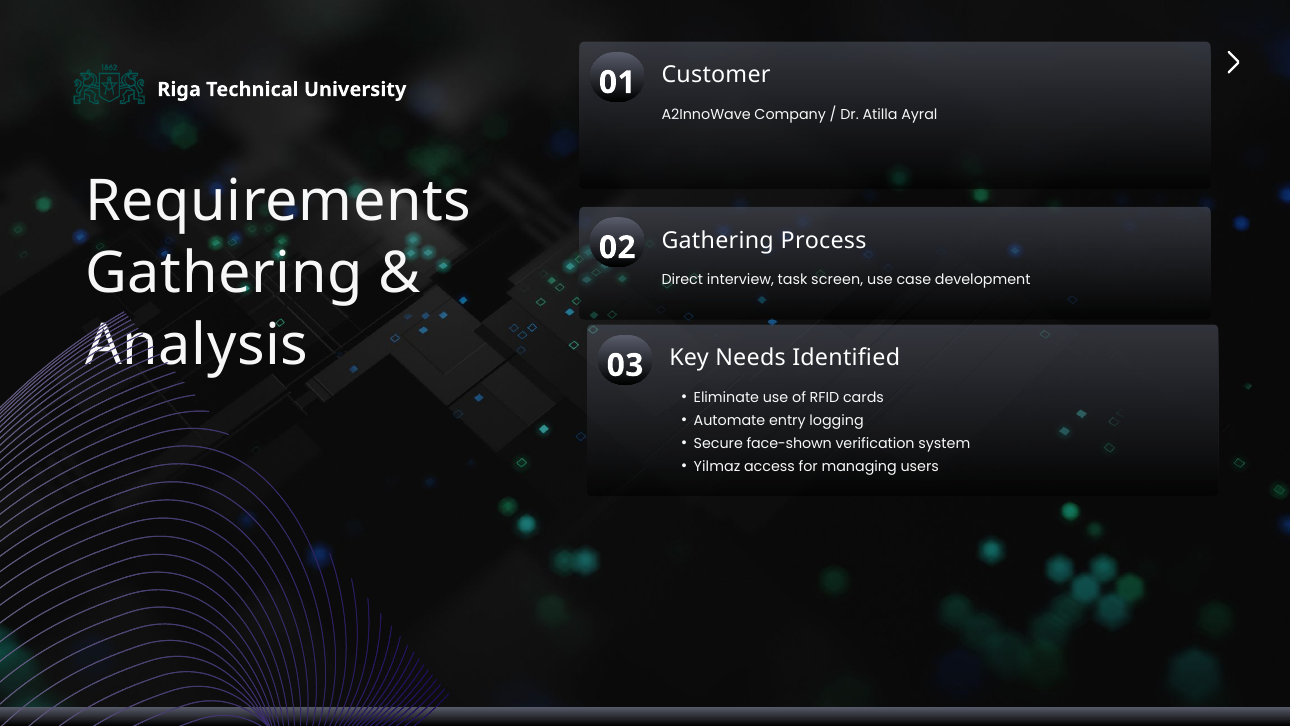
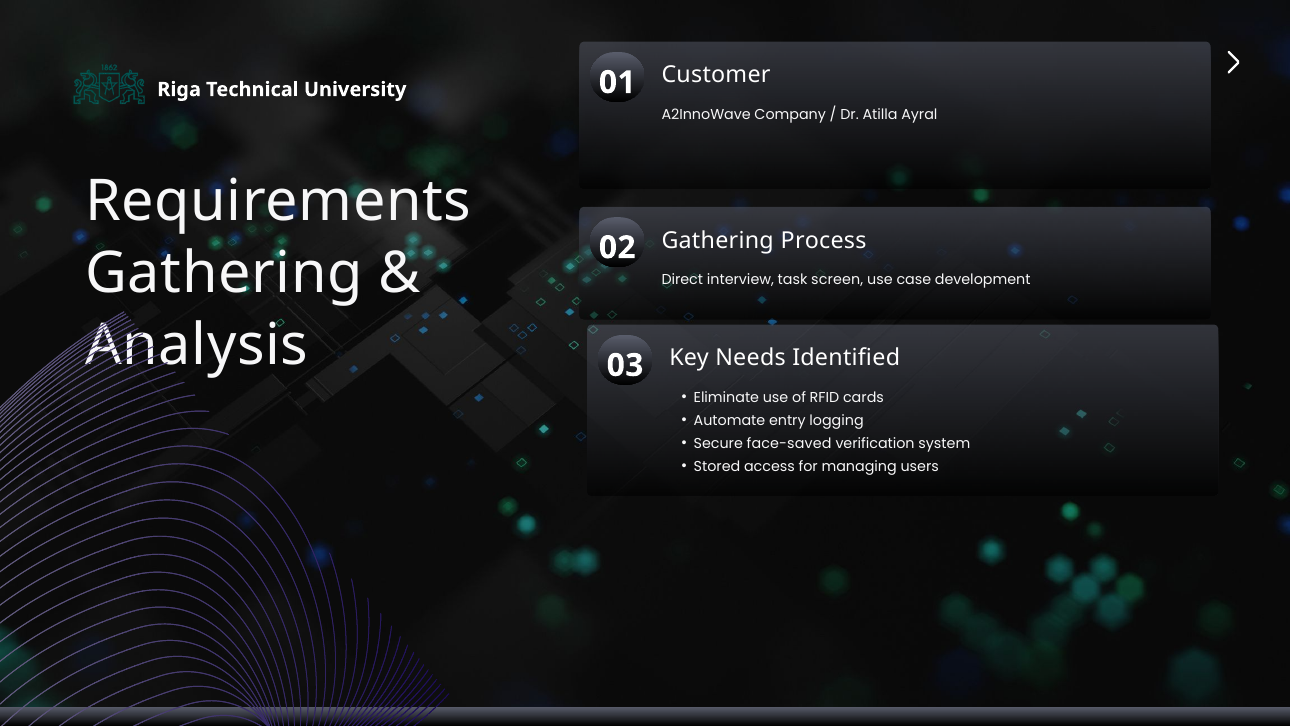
face-shown: face-shown -> face-saved
Yilmaz: Yilmaz -> Stored
